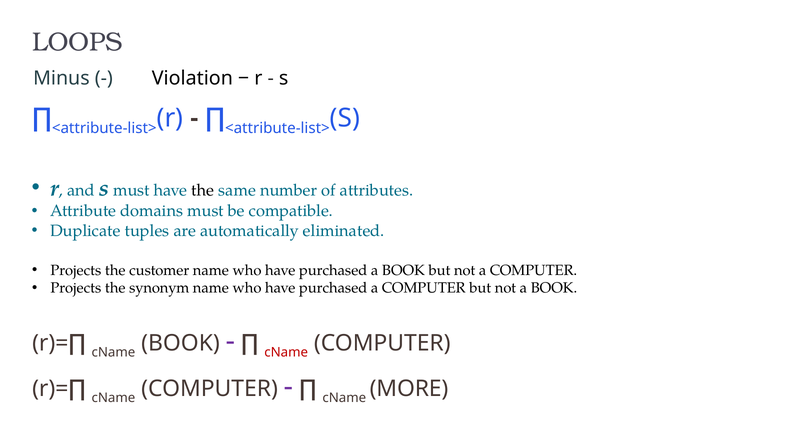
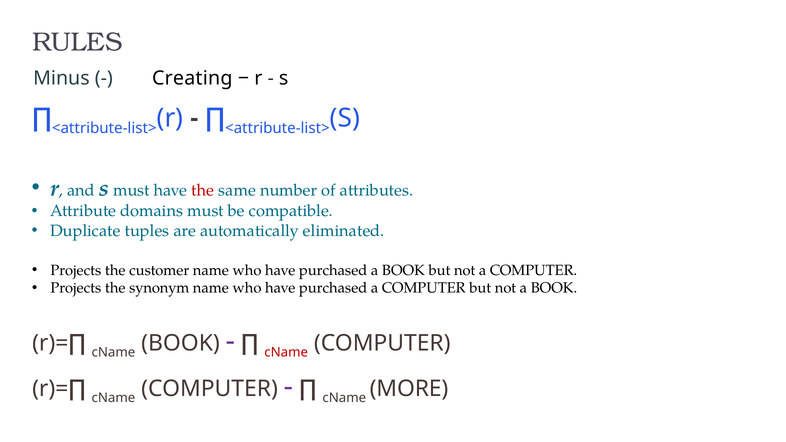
LOOPS: LOOPS -> RULES
Violation: Violation -> Creating
the at (203, 190) colour: black -> red
